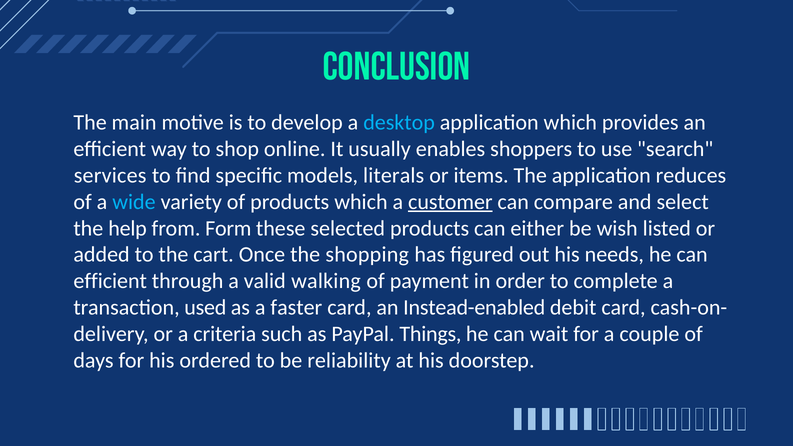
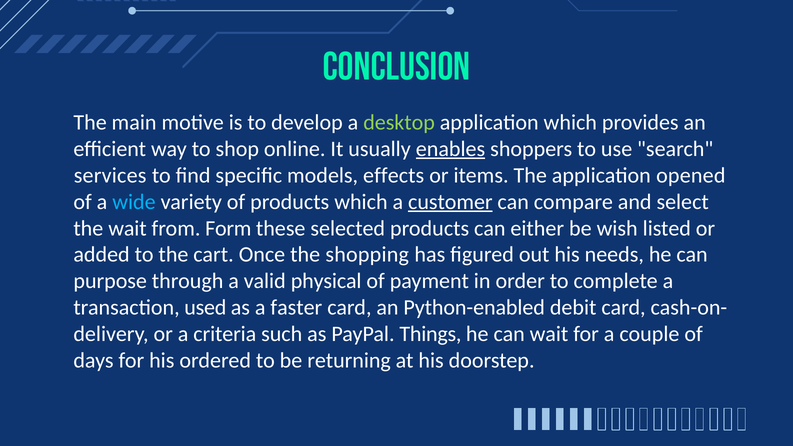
desktop colour: light blue -> light green
enables underline: none -> present
literals: literals -> effects
reduces: reduces -> opened
the help: help -> wait
efficient at (110, 281): efficient -> purpose
walking: walking -> physical
Instead-enabled: Instead-enabled -> Python-enabled
reliability: reliability -> returning
